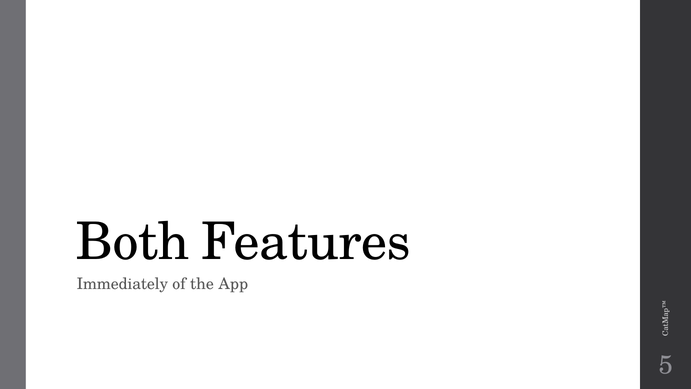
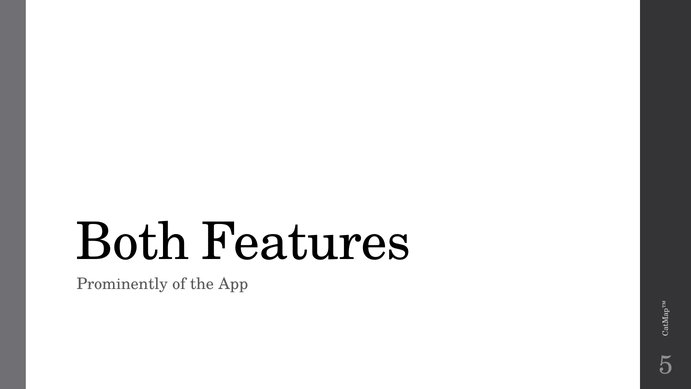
Immediately: Immediately -> Prominently
